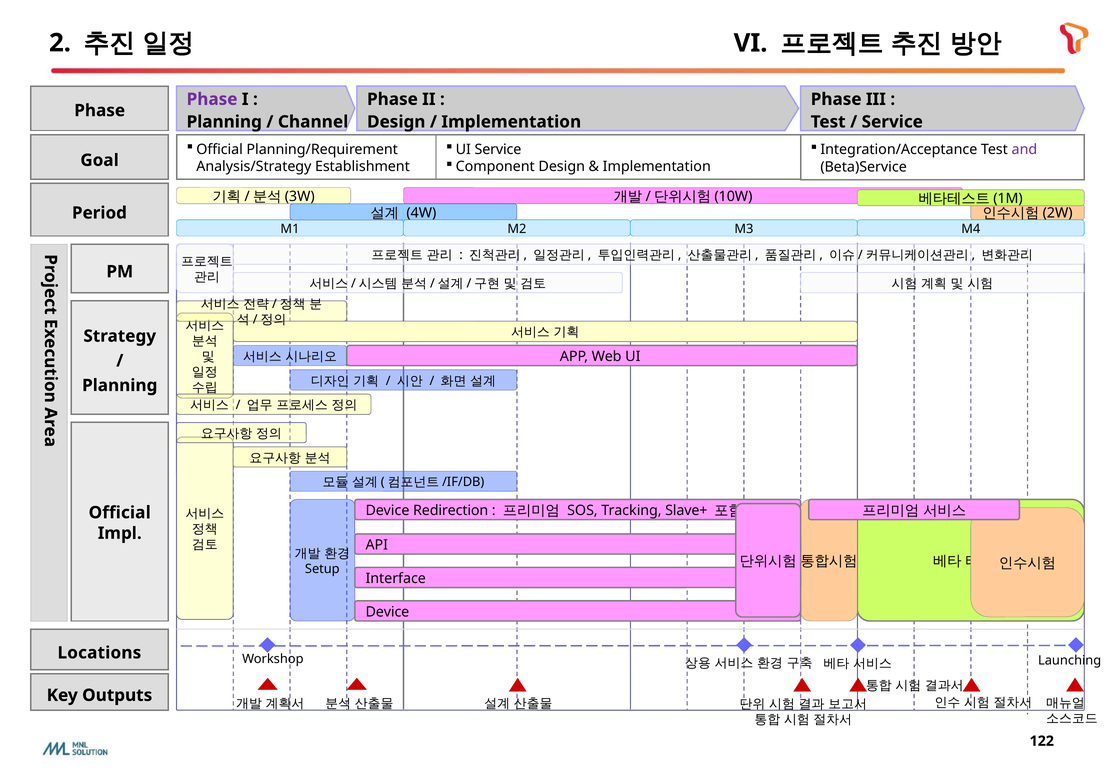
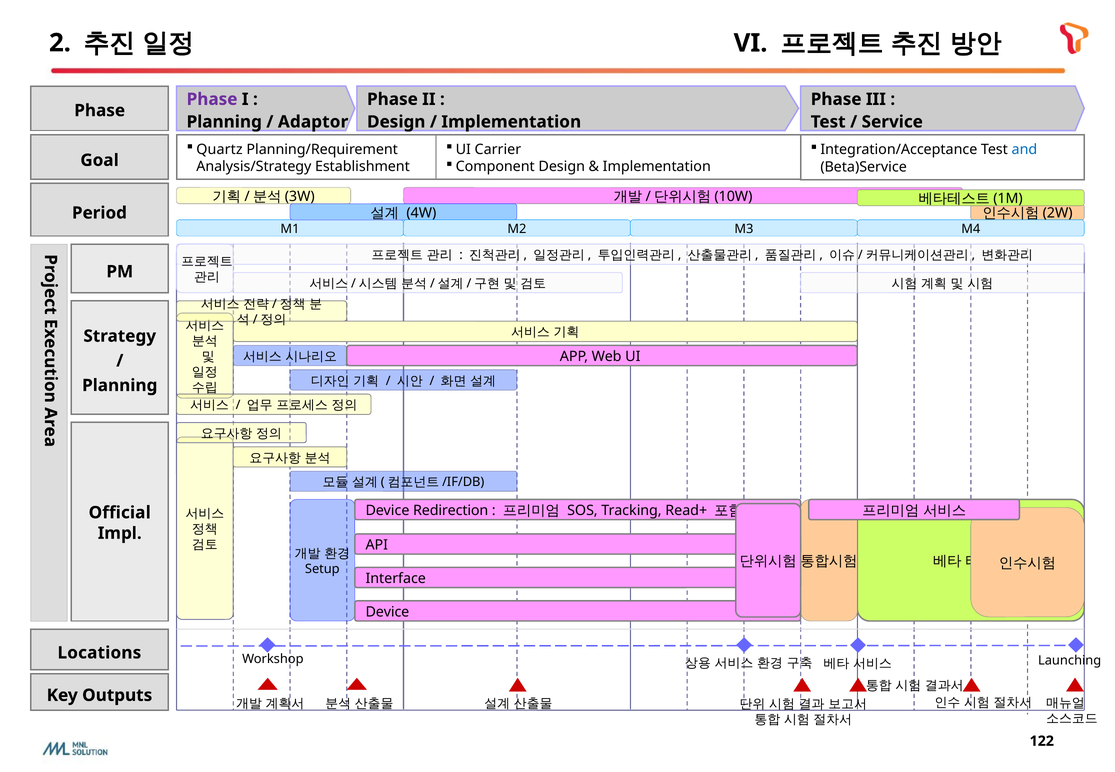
Channel: Channel -> Adaptor
Official at (220, 149): Official -> Quartz
UI Service: Service -> Carrier
and colour: purple -> blue
Slave+: Slave+ -> Read+
